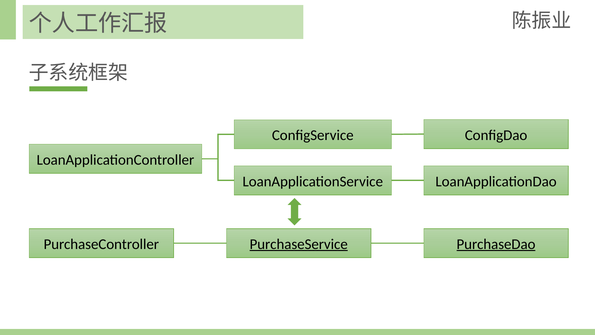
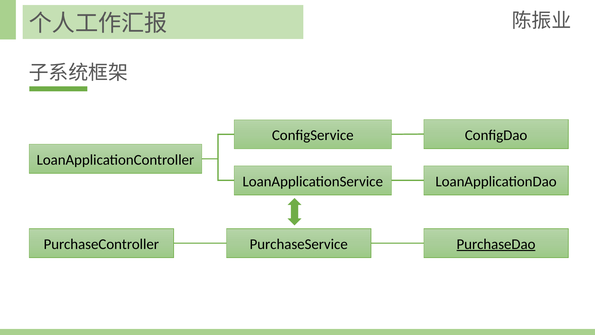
PurchaseService underline: present -> none
